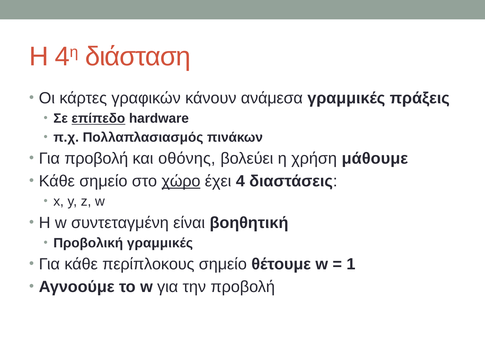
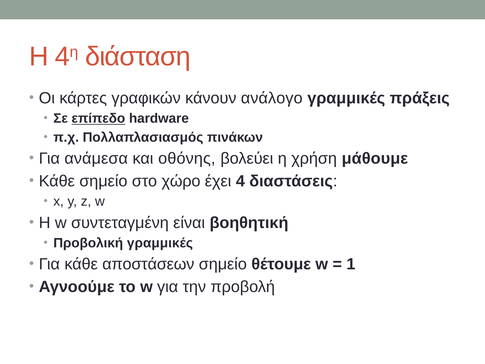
ανάμεσα: ανάμεσα -> ανάλογο
Για προβολή: προβολή -> ανάμεσα
χώρο underline: present -> none
περίπλοκους: περίπλοκους -> αποστάσεων
